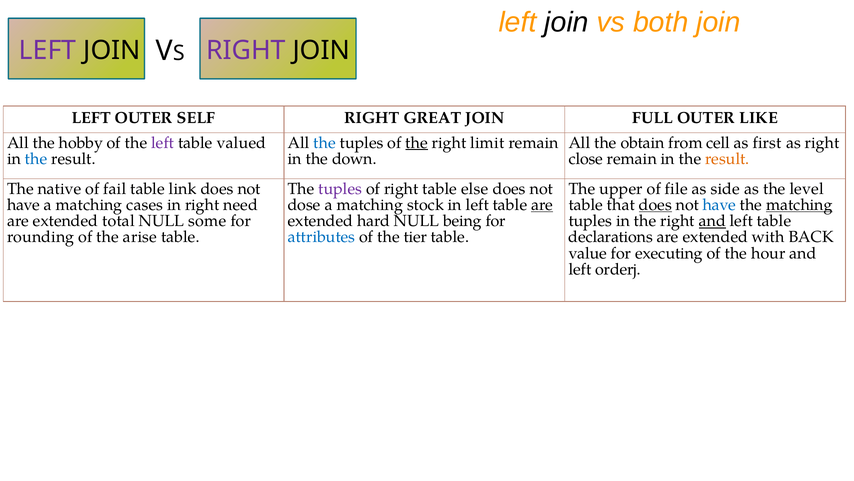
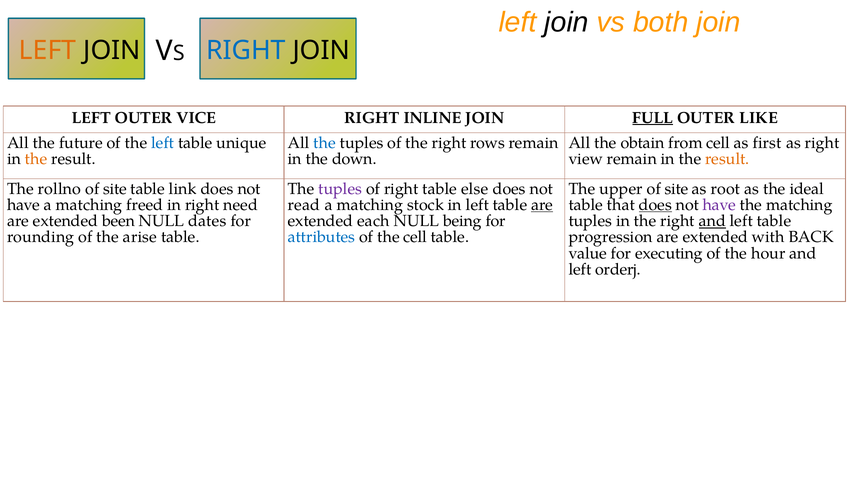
LEFT at (48, 51) colour: purple -> orange
RIGHT at (246, 51) colour: purple -> blue
SELF: SELF -> VICE
GREAT: GREAT -> INLINE
FULL underline: none -> present
hobby: hobby -> future
left at (163, 143) colour: purple -> blue
valued: valued -> unique
the at (417, 143) underline: present -> none
limit: limit -> rows
the at (36, 159) colour: blue -> orange
close: close -> view
native: native -> rollno
fail at (115, 188): fail -> site
file at (676, 188): file -> site
side: side -> root
level: level -> ideal
cases: cases -> freed
dose: dose -> read
have at (719, 205) colour: blue -> purple
matching at (799, 205) underline: present -> none
total: total -> been
some: some -> dates
hard: hard -> each
the tier: tier -> cell
declarations: declarations -> progression
